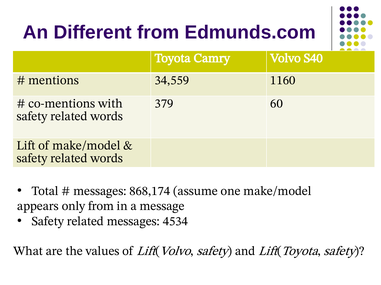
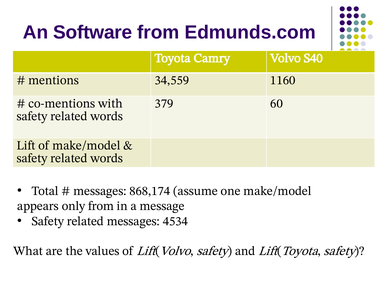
Different: Different -> Software
